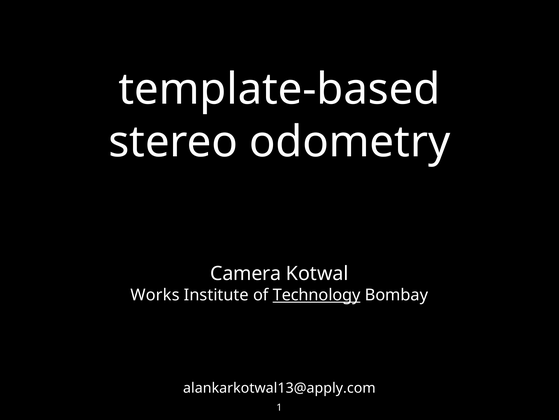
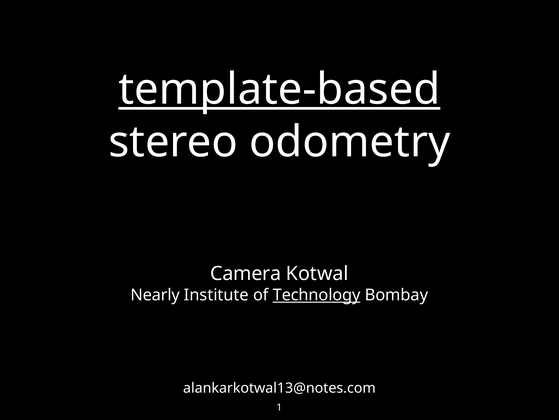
template-based underline: none -> present
Works: Works -> Nearly
alankarkotwal13@apply.com: alankarkotwal13@apply.com -> alankarkotwal13@notes.com
